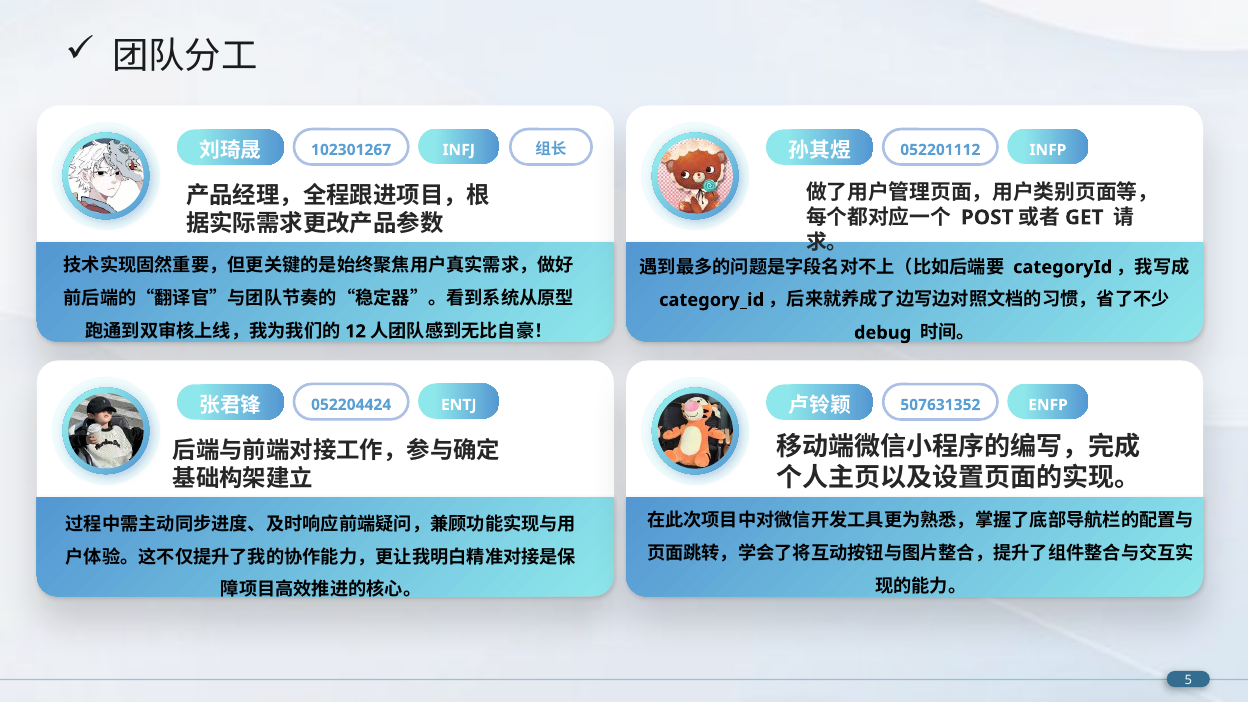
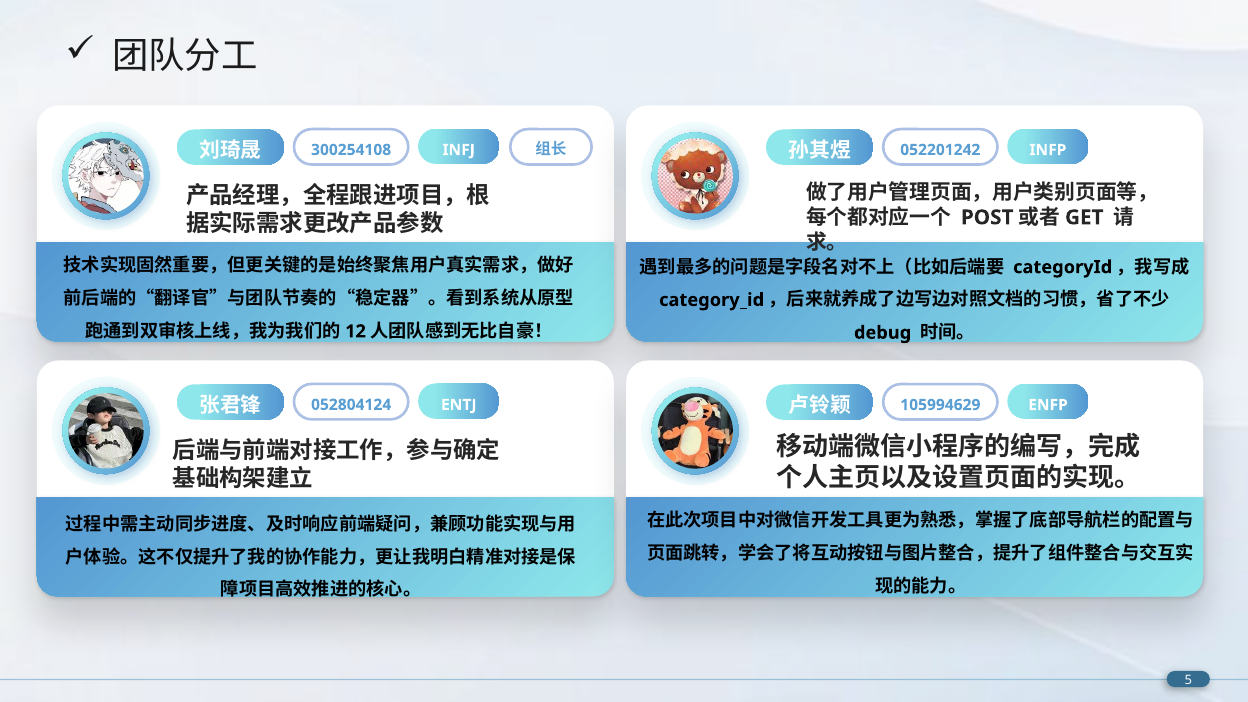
102301267: 102301267 -> 300254108
052201112: 052201112 -> 052201242
052204424: 052204424 -> 052804124
507631352: 507631352 -> 105994629
